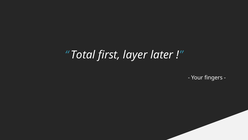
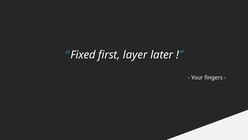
Total: Total -> Fixed
